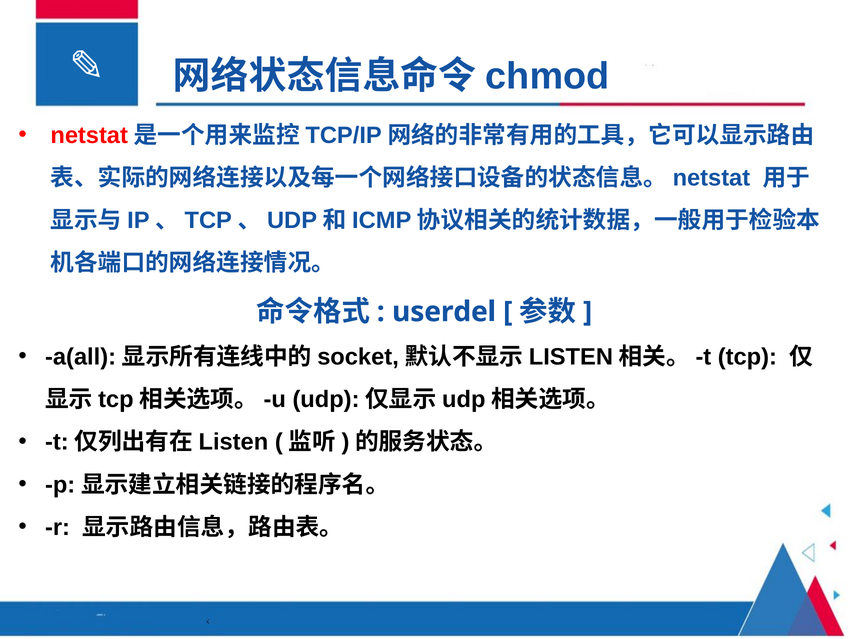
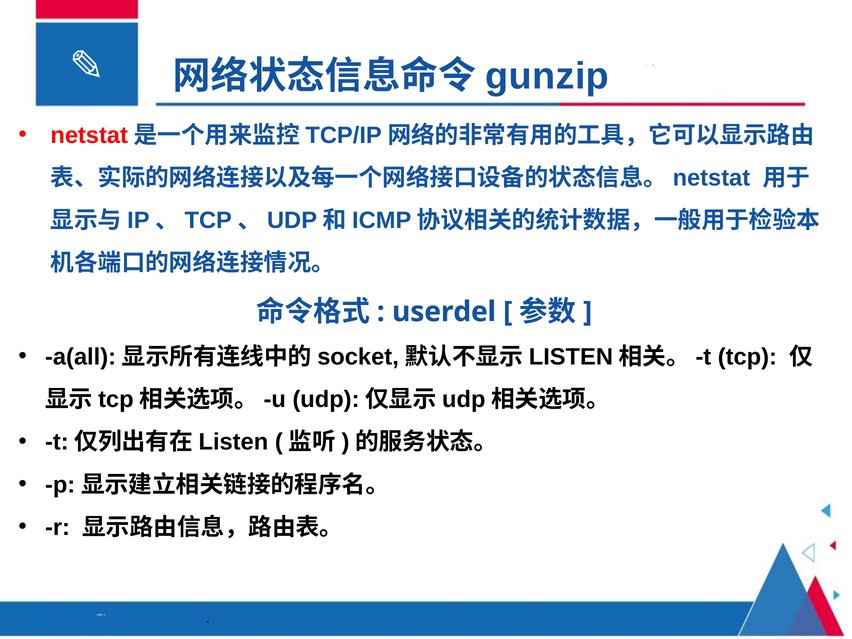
chmod: chmod -> gunzip
